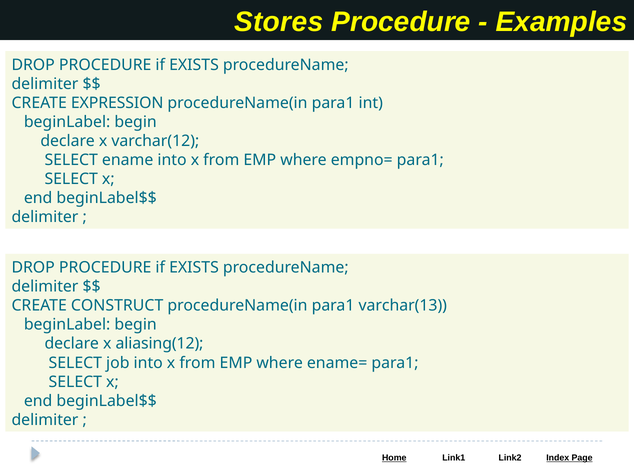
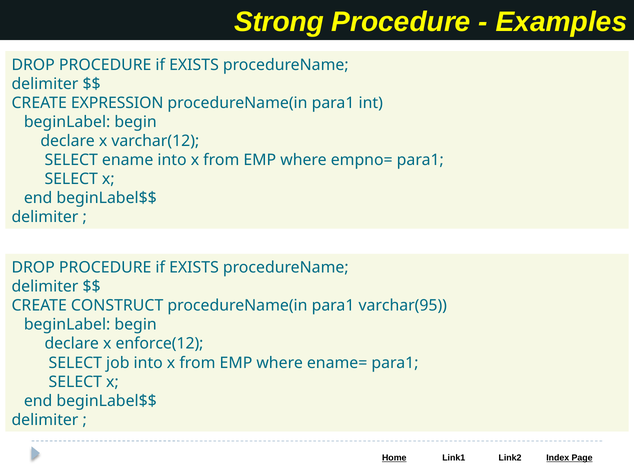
Stores: Stores -> Strong
varchar(13: varchar(13 -> varchar(95
aliasing(12: aliasing(12 -> enforce(12
